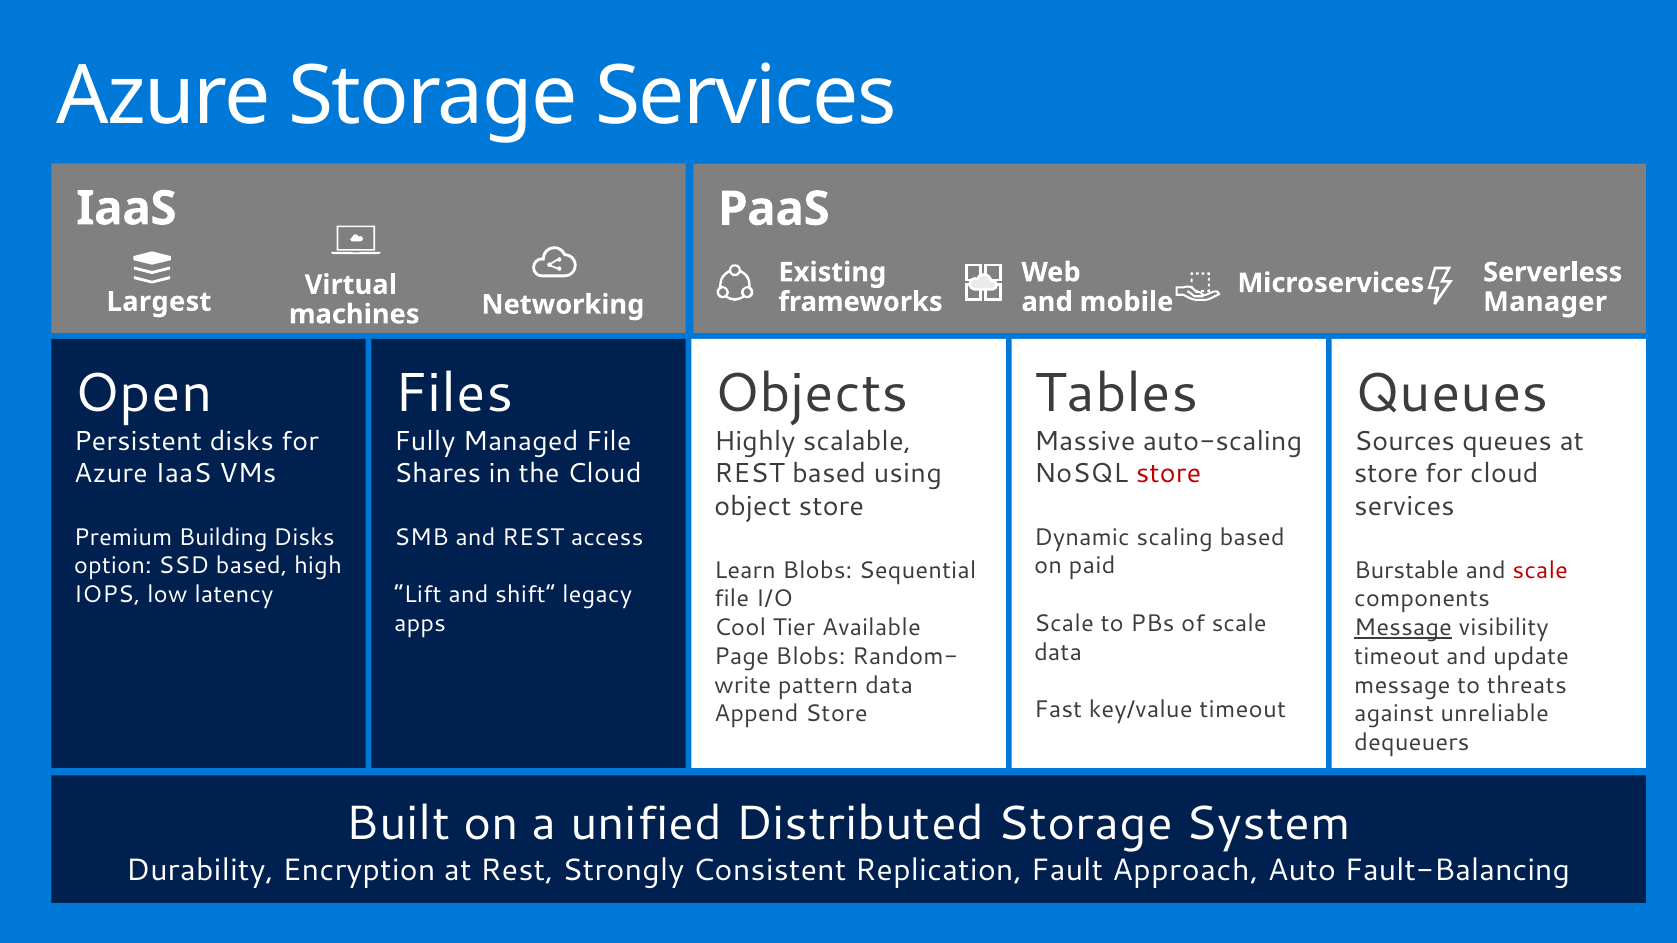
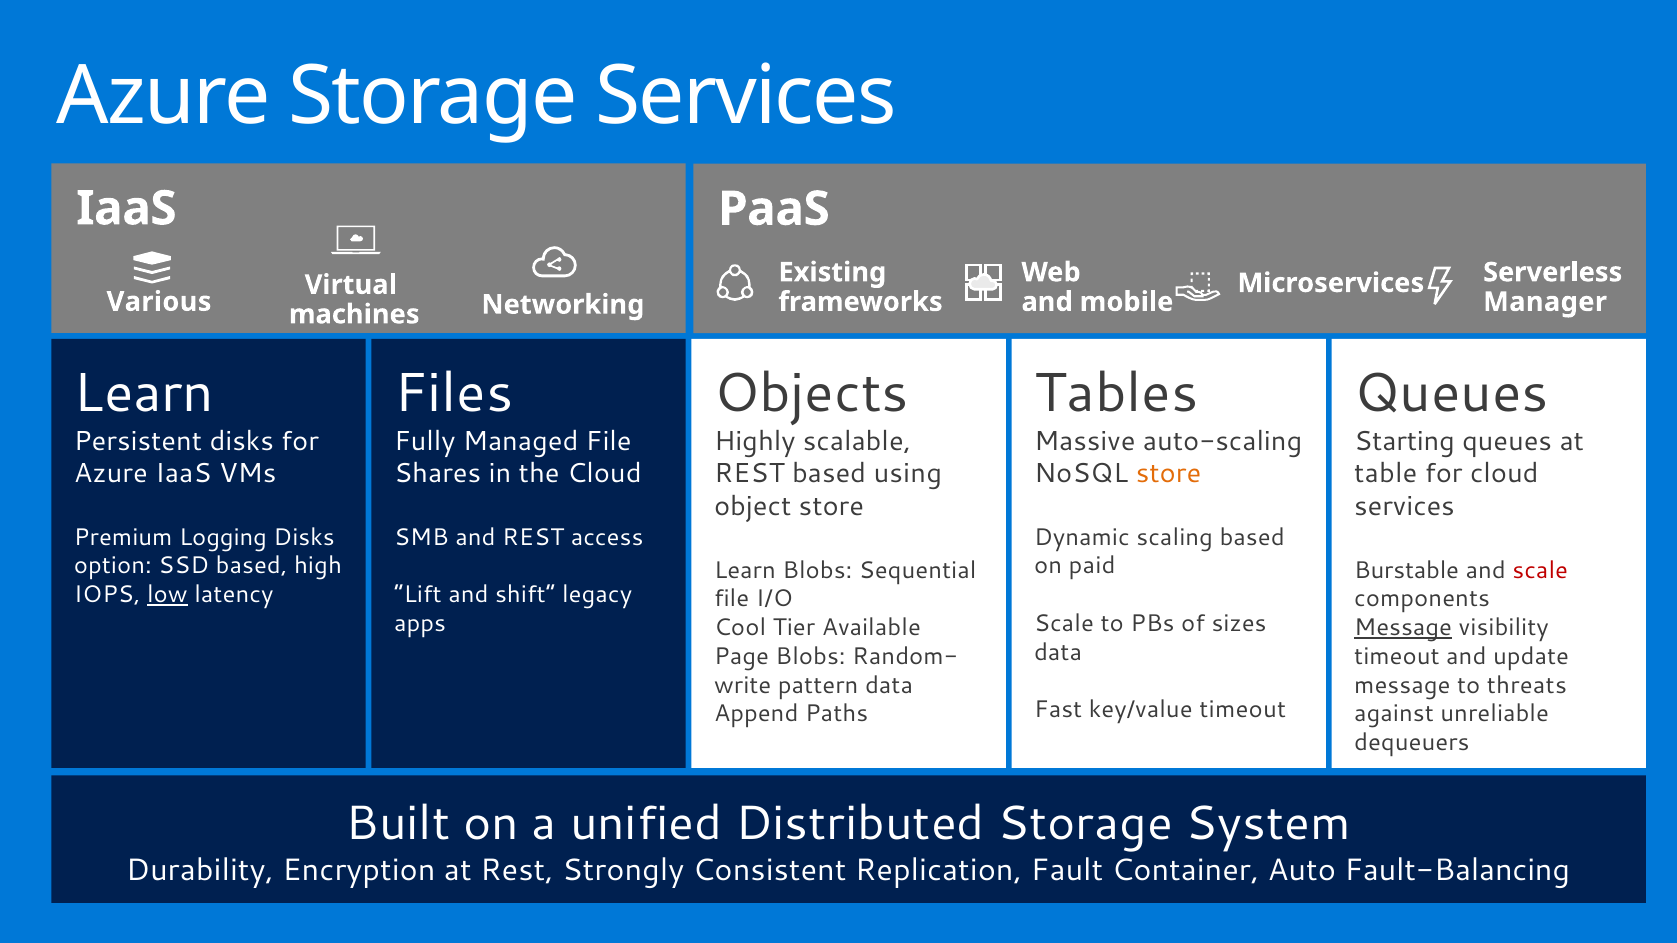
Largest: Largest -> Various
Open at (144, 394): Open -> Learn
Sources: Sources -> Starting
store at (1169, 474) colour: red -> orange
store at (1386, 474): store -> table
Building: Building -> Logging
low underline: none -> present
of scale: scale -> sizes
Append Store: Store -> Paths
Approach: Approach -> Container
